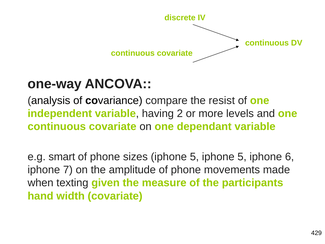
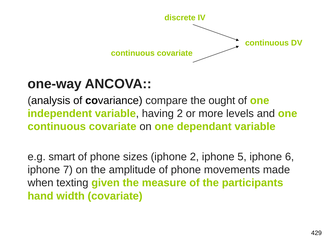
resist: resist -> ought
sizes iphone 5: 5 -> 2
